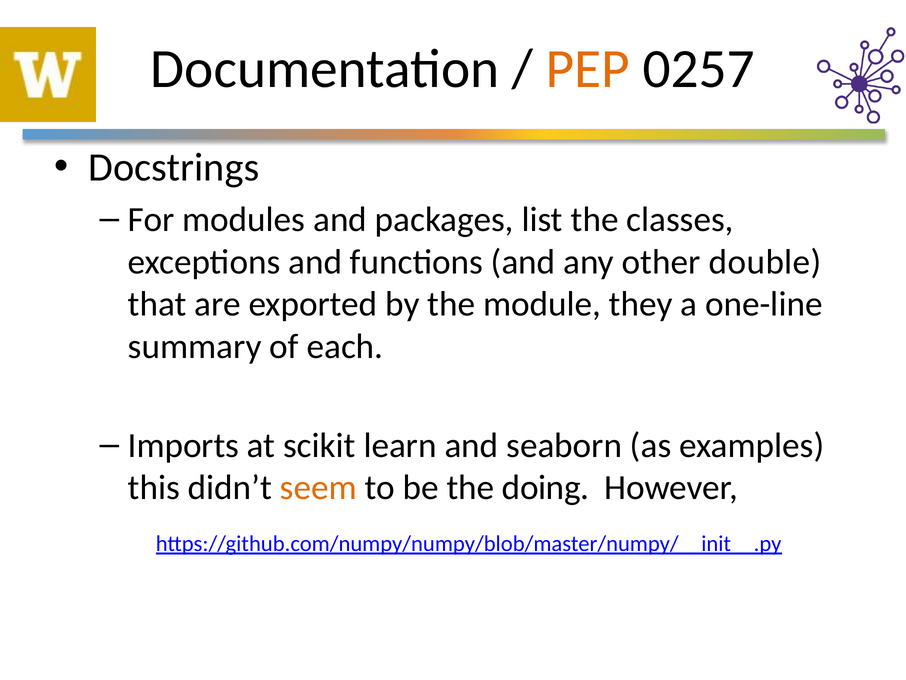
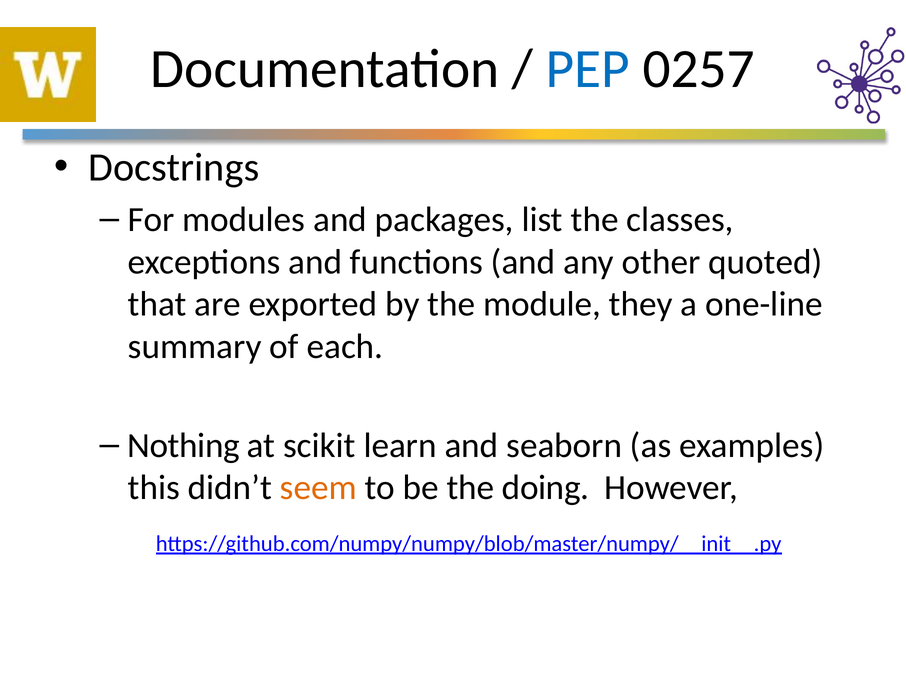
PEP colour: orange -> blue
double: double -> quoted
Imports: Imports -> Nothing
